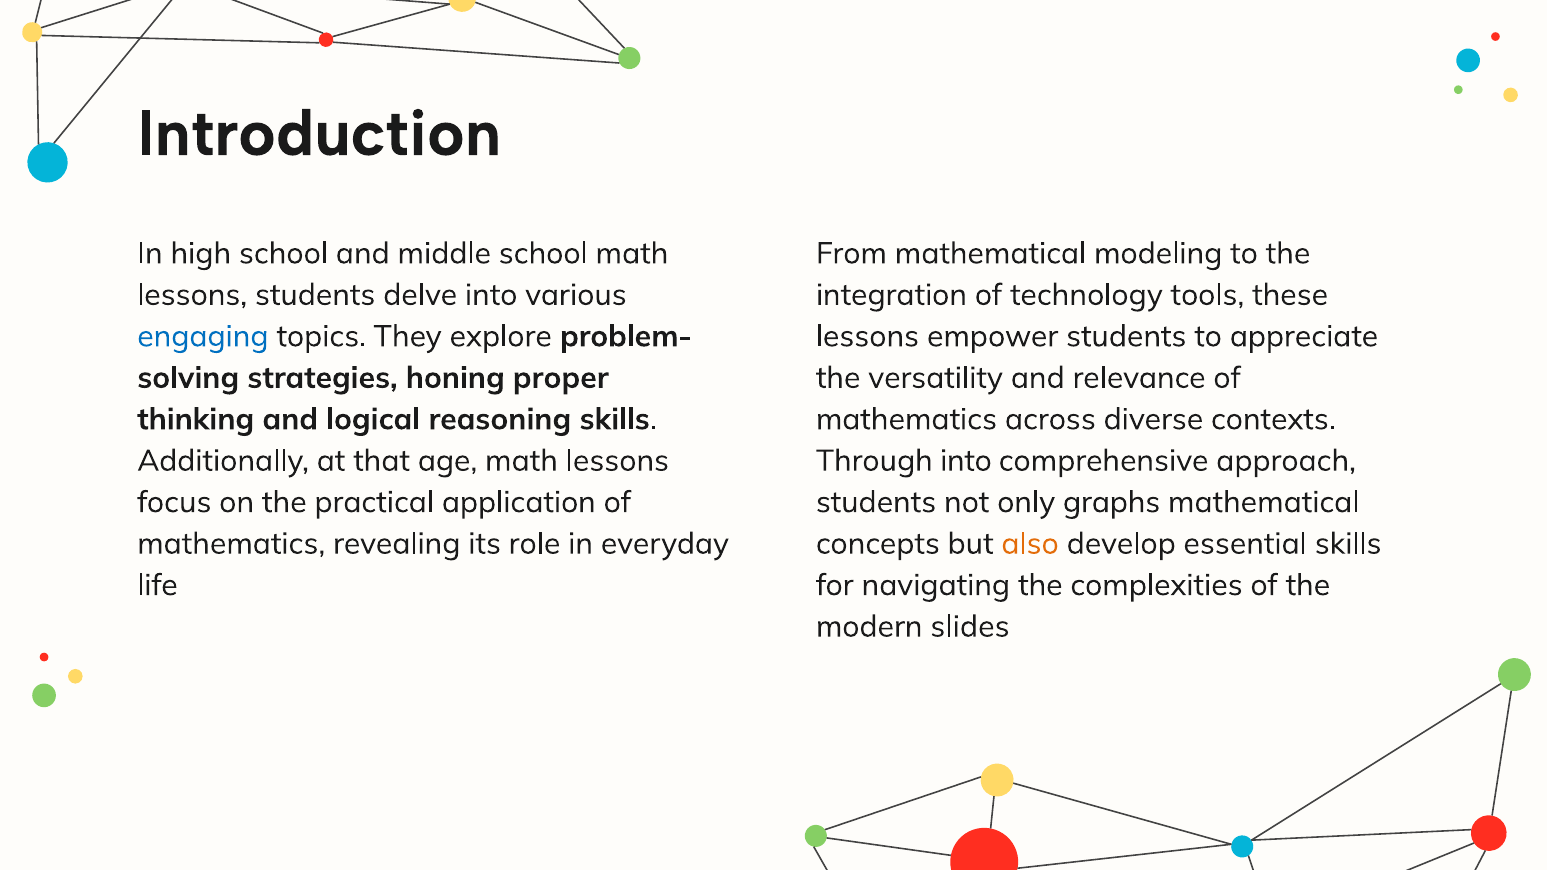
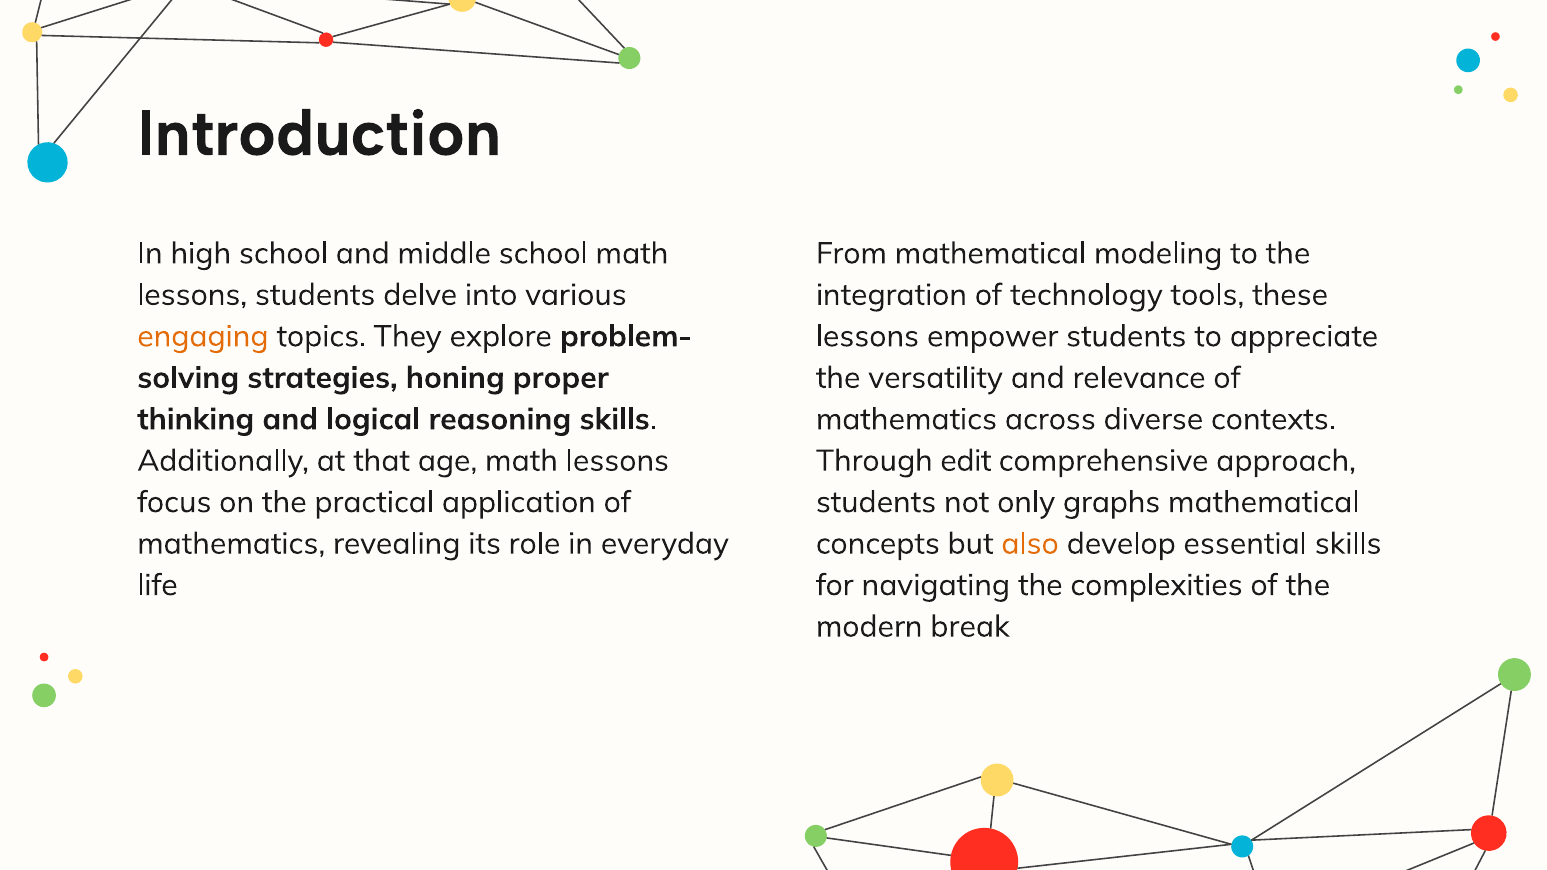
engaging colour: blue -> orange
Through into: into -> edit
slides: slides -> break
